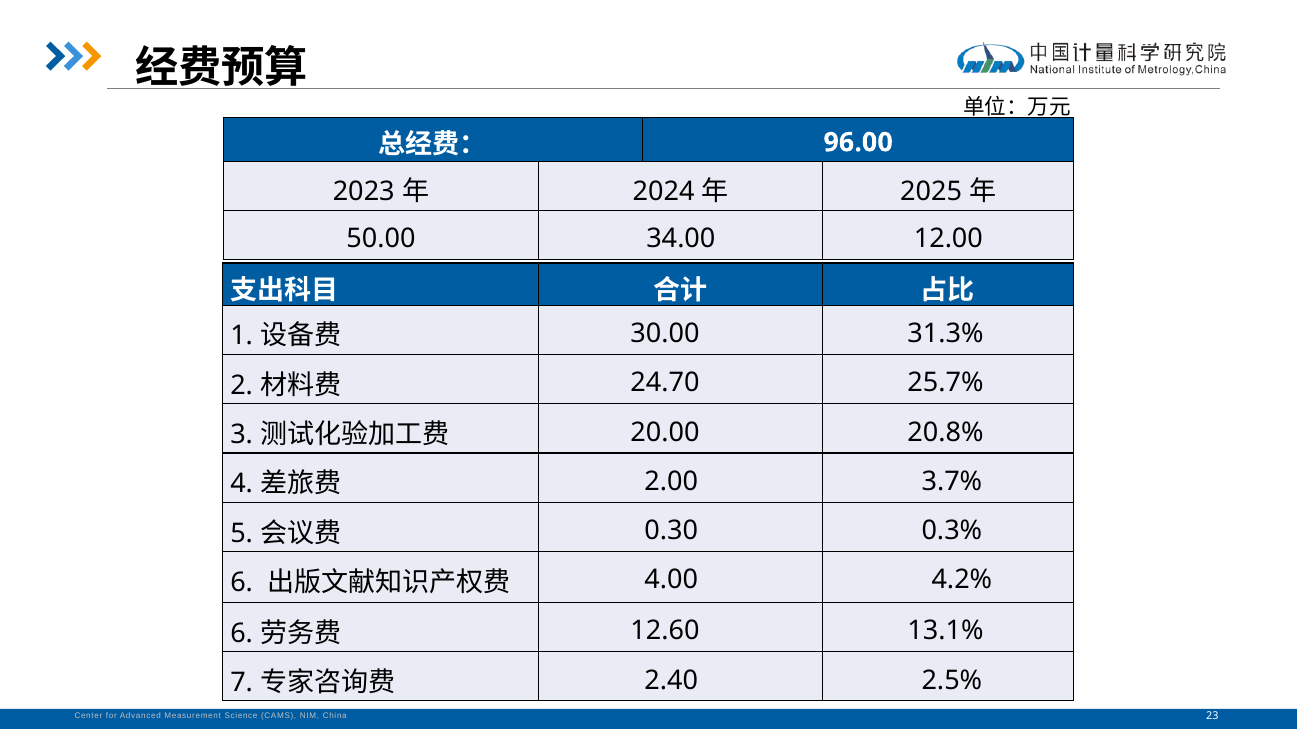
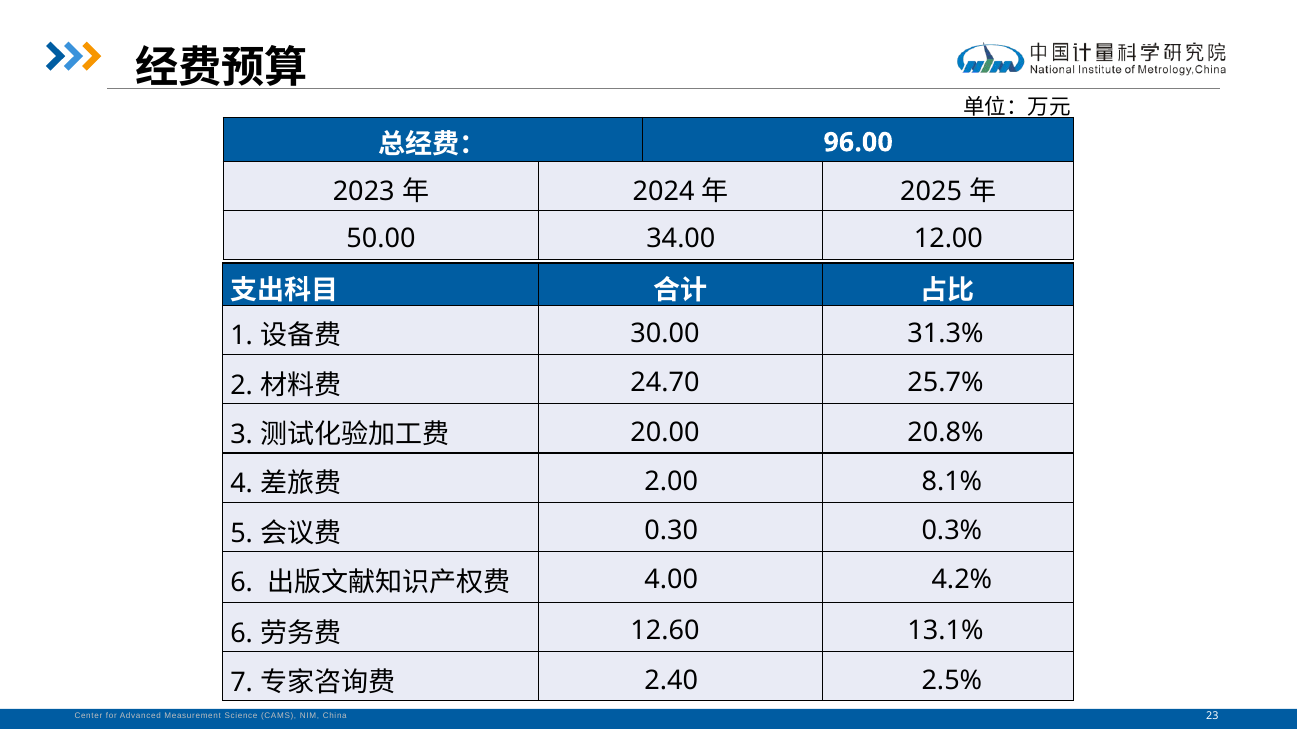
3.7%: 3.7% -> 8.1%
